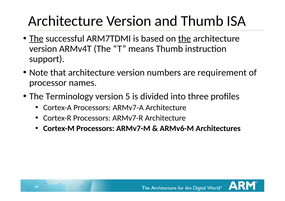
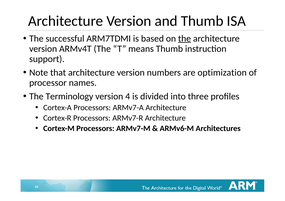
The at (36, 39) underline: present -> none
requirement: requirement -> optimization
5: 5 -> 4
